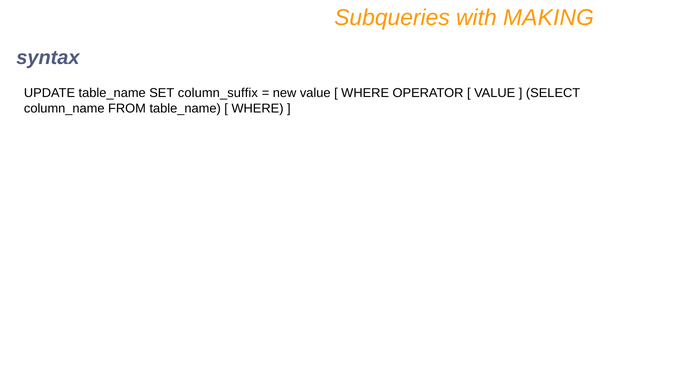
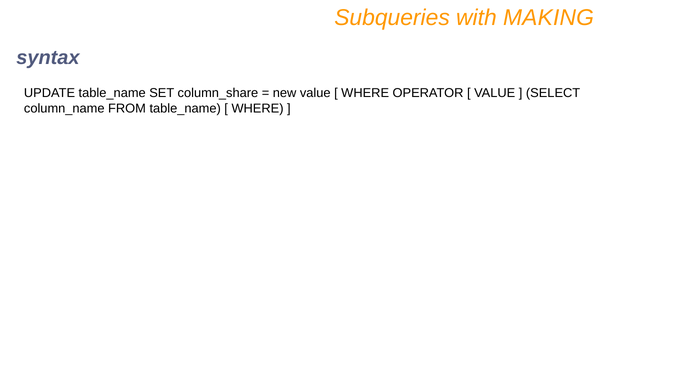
column_suffix: column_suffix -> column_share
